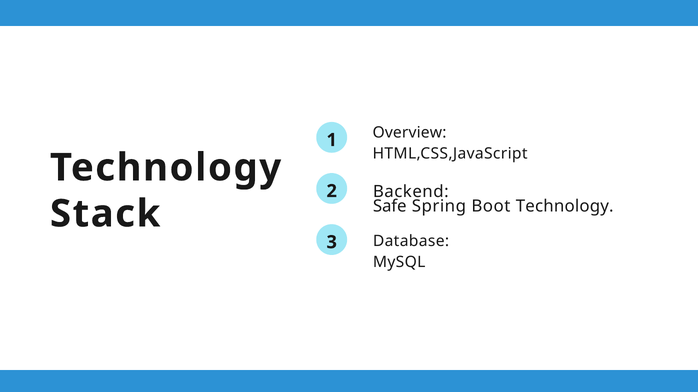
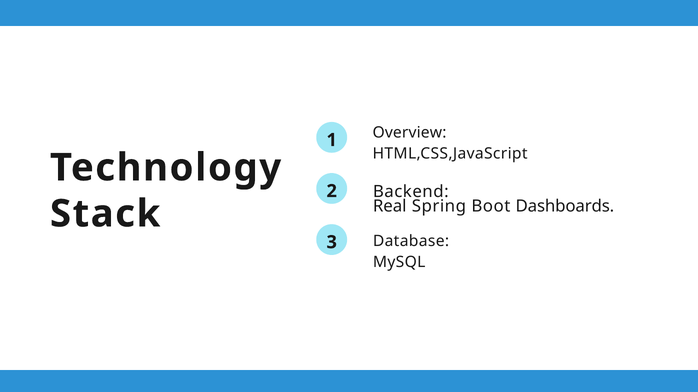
Safe: Safe -> Real
Boot Technology: Technology -> Dashboards
